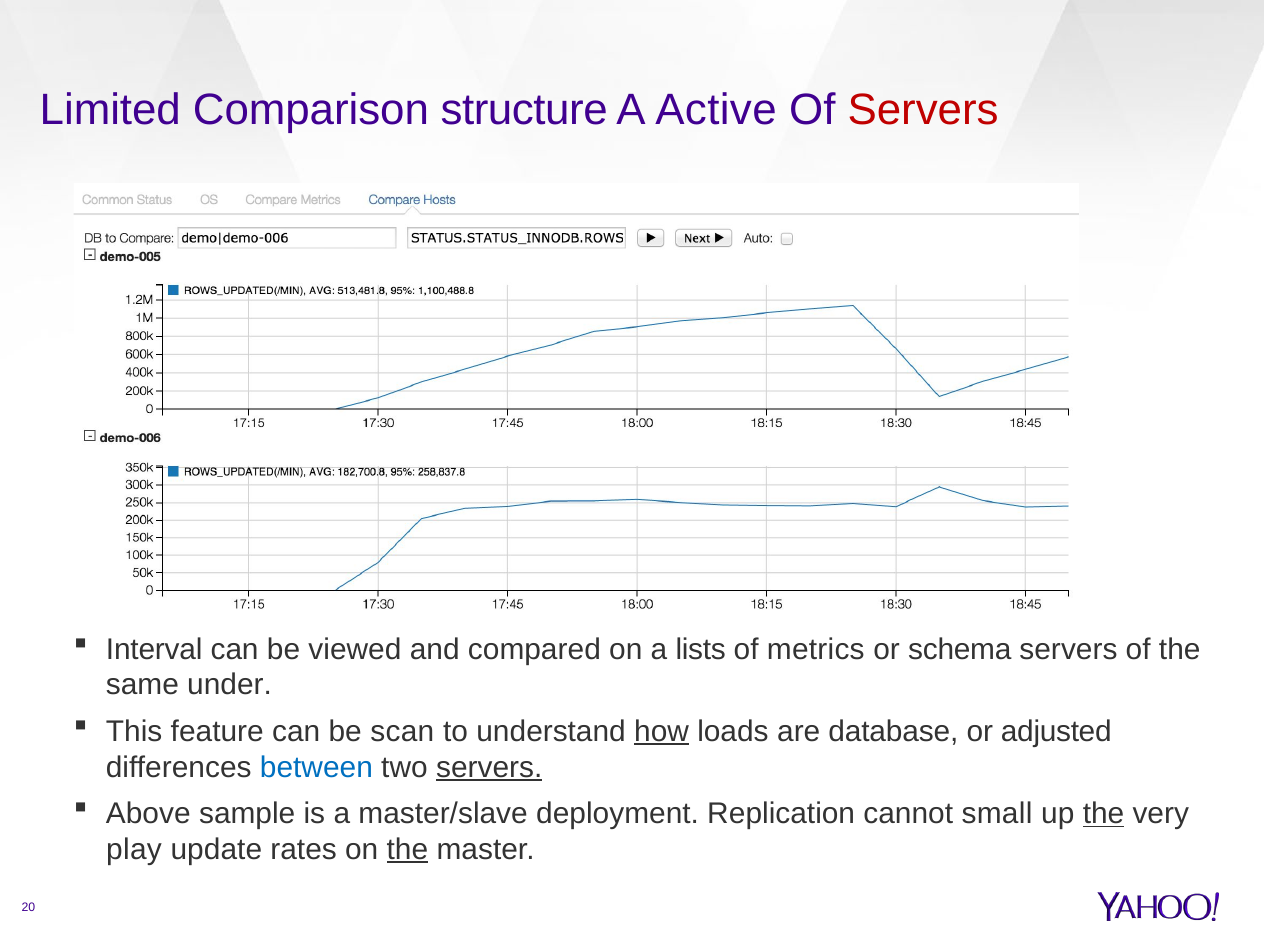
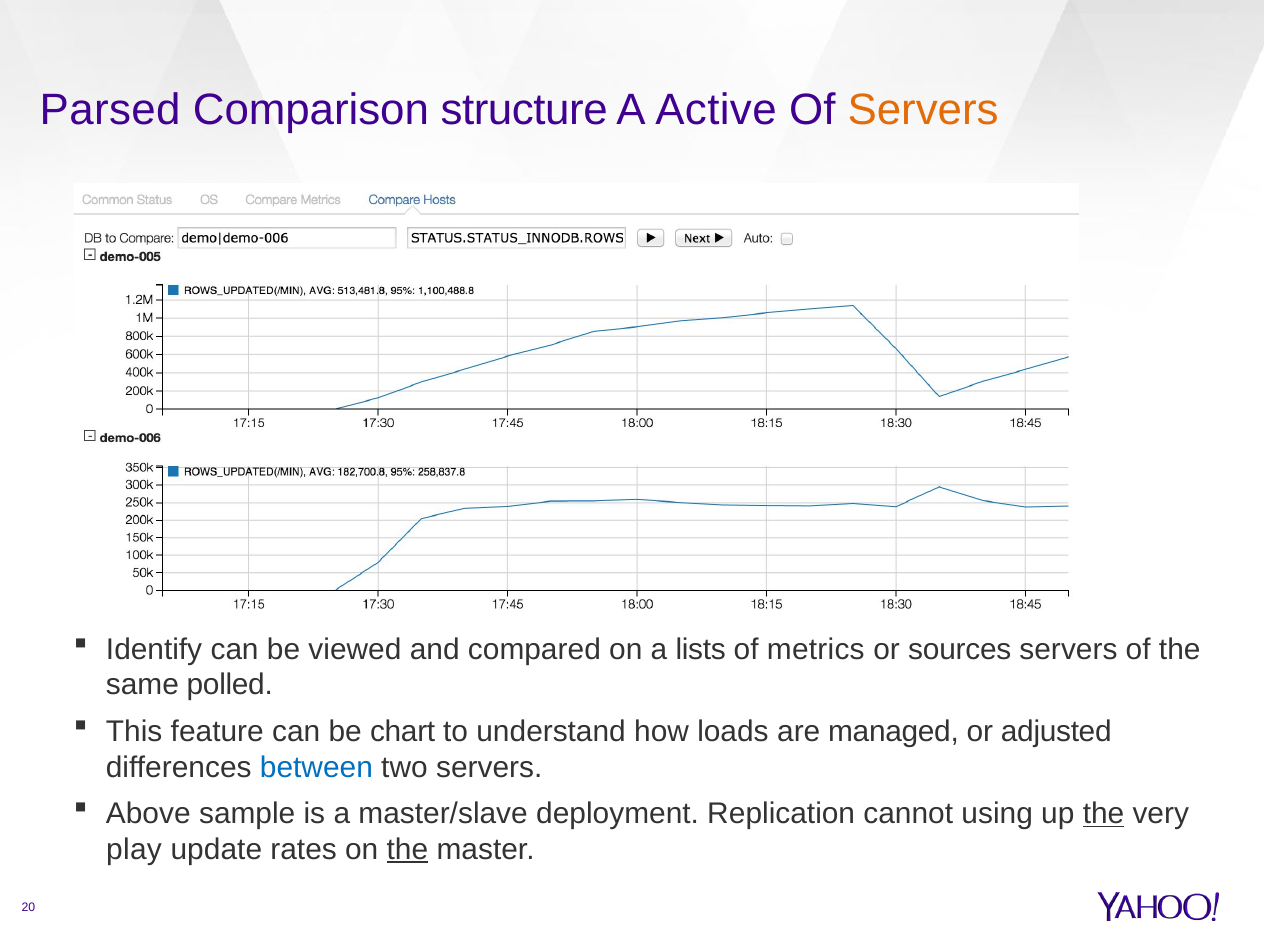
Limited: Limited -> Parsed
Servers at (923, 110) colour: red -> orange
Interval: Interval -> Identify
schema: schema -> sources
under: under -> polled
scan: scan -> chart
how underline: present -> none
database: database -> managed
servers at (489, 767) underline: present -> none
small: small -> using
